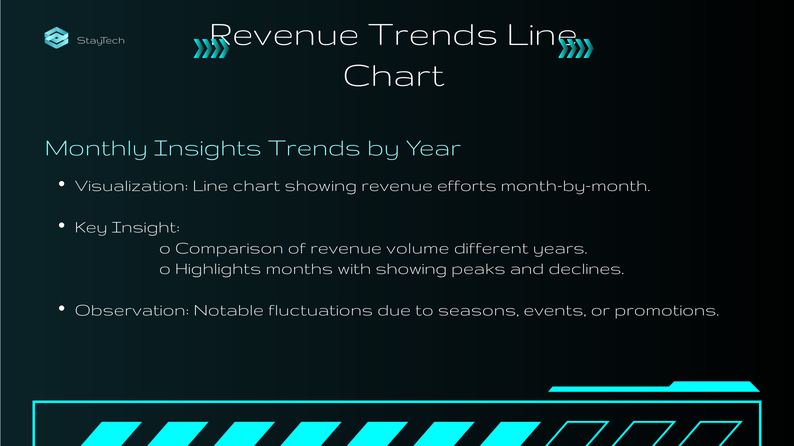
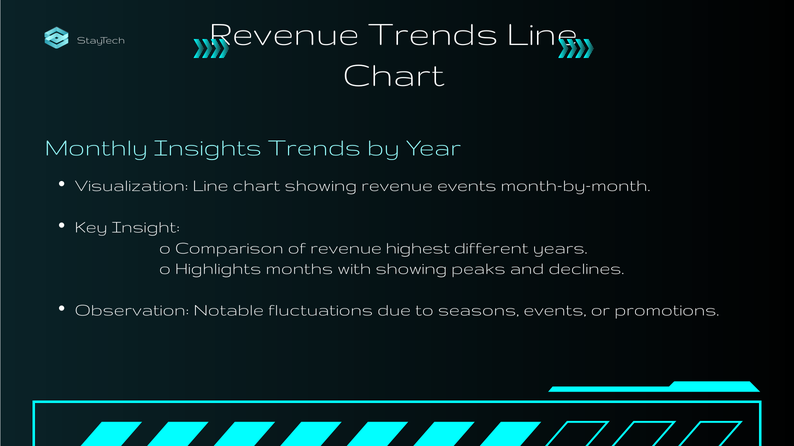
revenue efforts: efforts -> events
volume: volume -> highest
